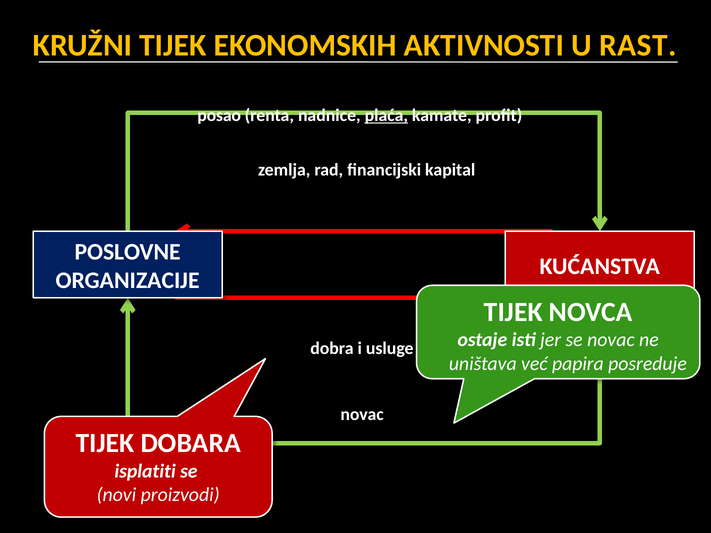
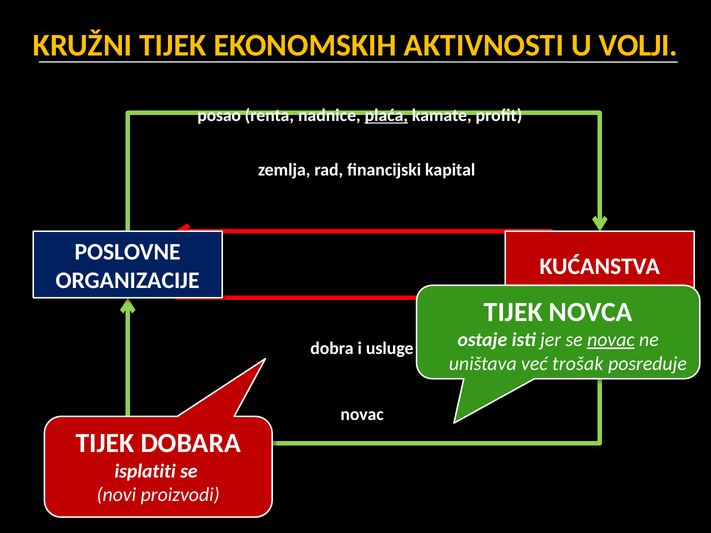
RAST: RAST -> VOLJI
novac at (611, 340) underline: none -> present
papira: papira -> trošak
